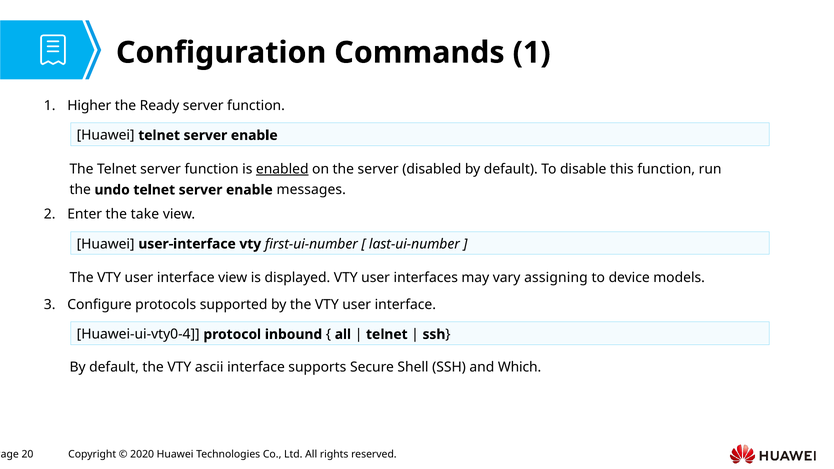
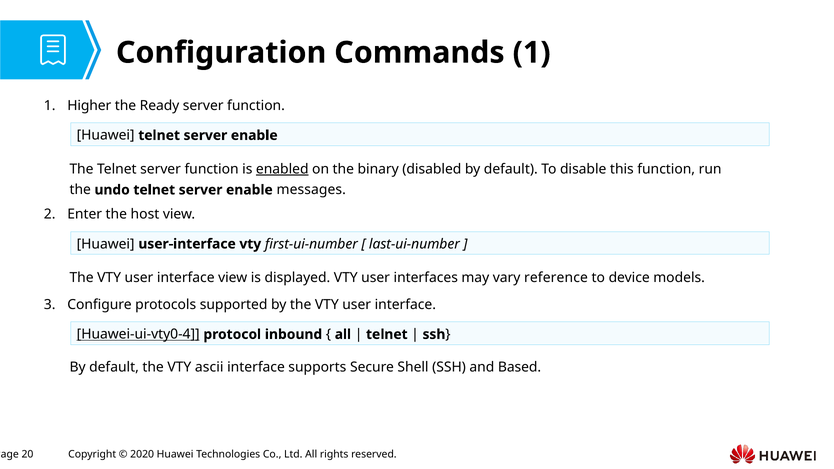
the server: server -> binary
take: take -> host
assigning: assigning -> reference
Huawei-ui-vty0-4 underline: none -> present
Which: Which -> Based
